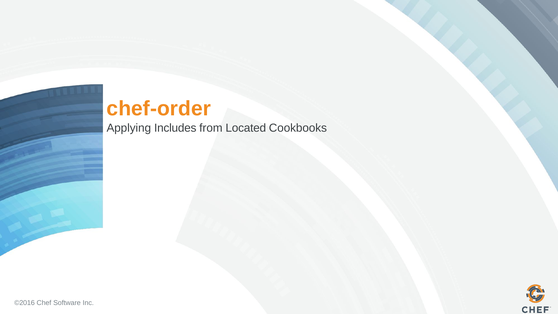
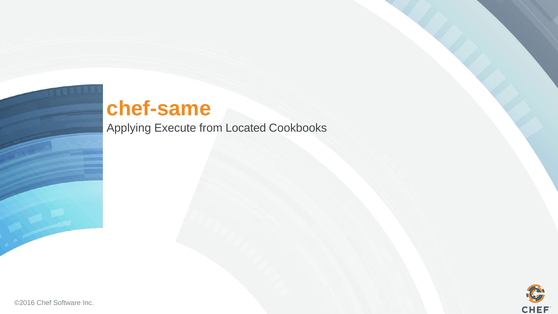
chef-order: chef-order -> chef-same
Includes: Includes -> Execute
